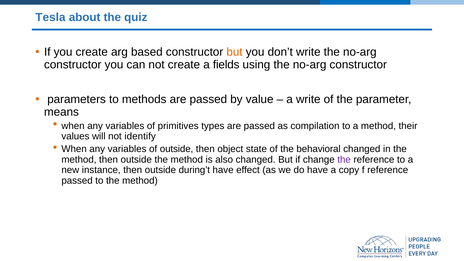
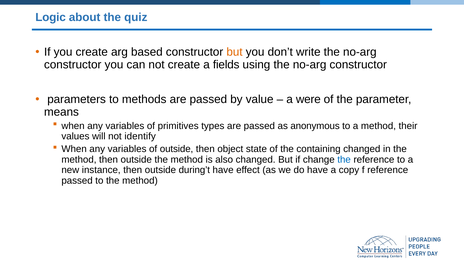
Tesla: Tesla -> Logic
a write: write -> were
compilation: compilation -> anonymous
behavioral: behavioral -> containing
the at (344, 160) colour: purple -> blue
